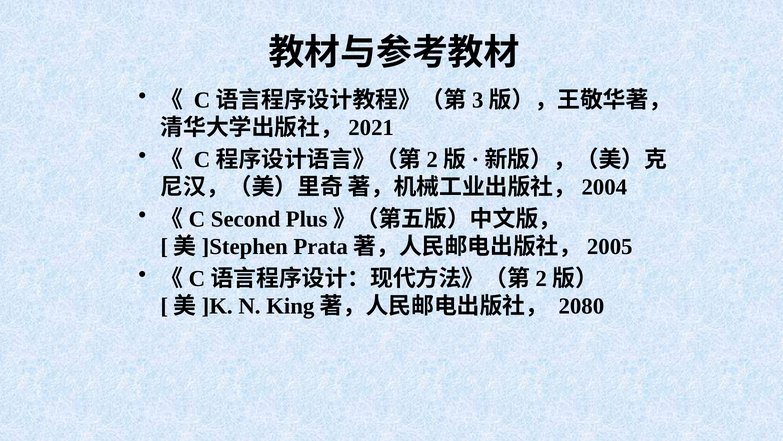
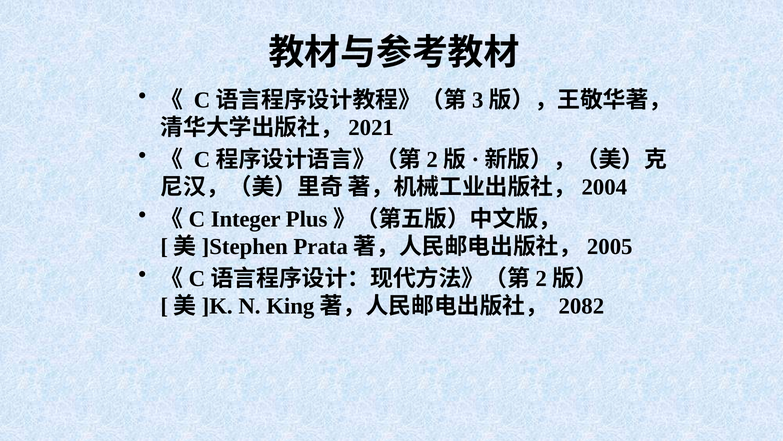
Second: Second -> Integer
2080: 2080 -> 2082
